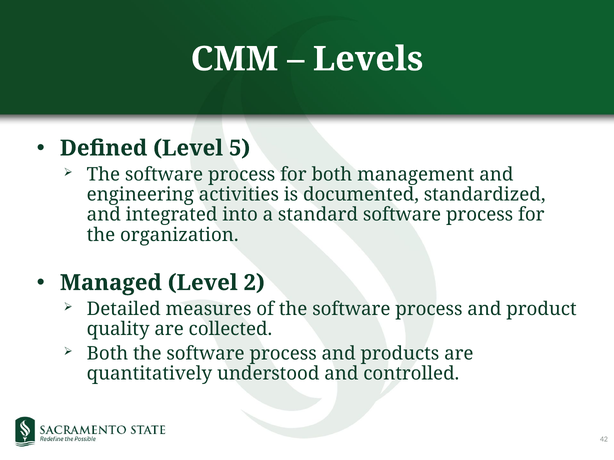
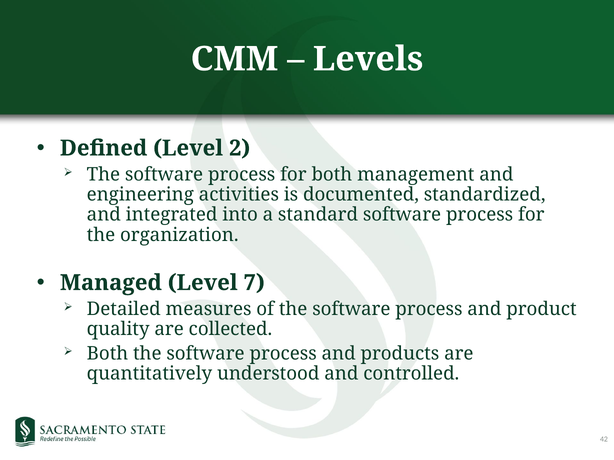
5: 5 -> 2
2: 2 -> 7
